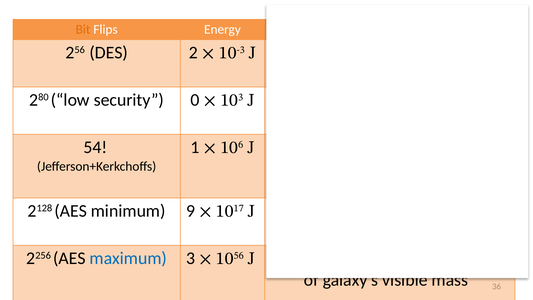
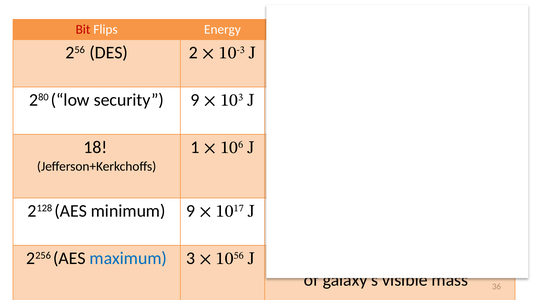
Bit colour: orange -> red
security 0: 0 -> 9
54: 54 -> 18
